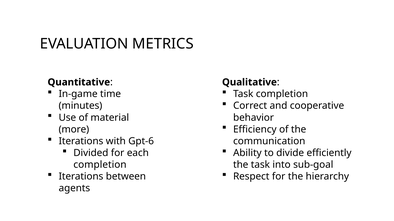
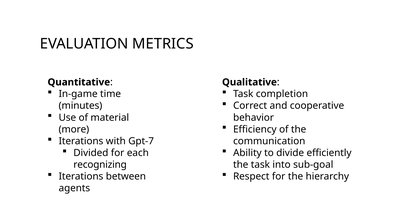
Gpt-6: Gpt-6 -> Gpt-7
completion at (100, 165): completion -> recognizing
